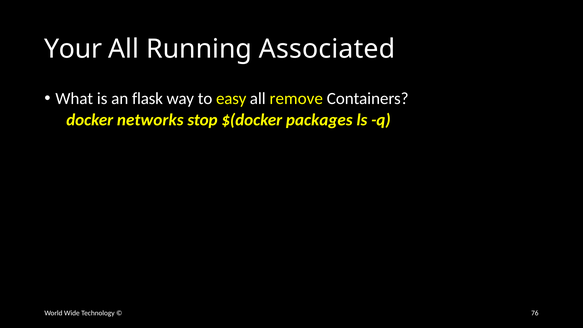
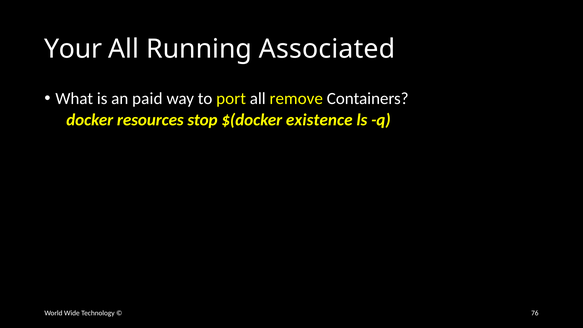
flask: flask -> paid
easy: easy -> port
networks: networks -> resources
packages: packages -> existence
